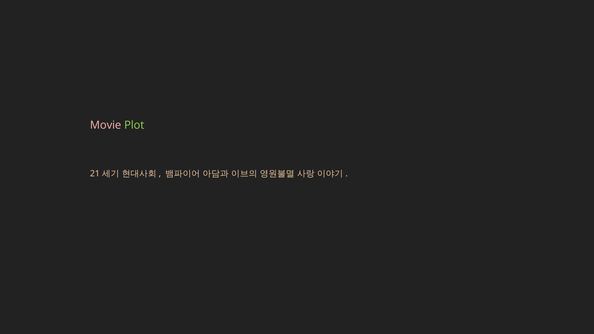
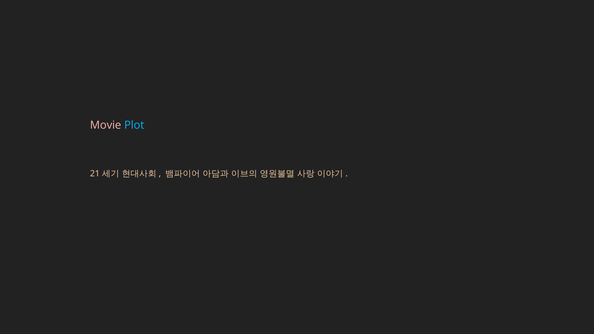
Plot colour: light green -> light blue
